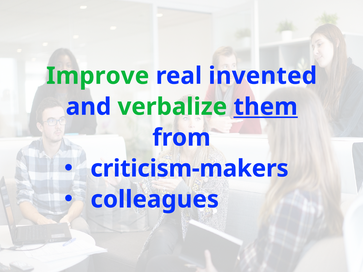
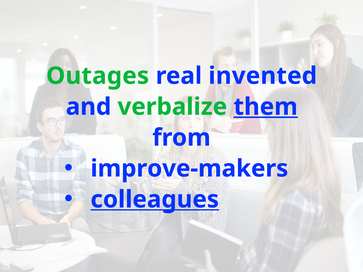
Improve: Improve -> Outages
criticism-makers: criticism-makers -> improve-makers
colleagues underline: none -> present
